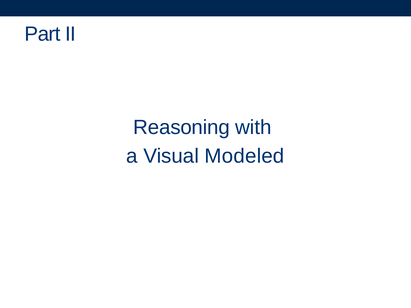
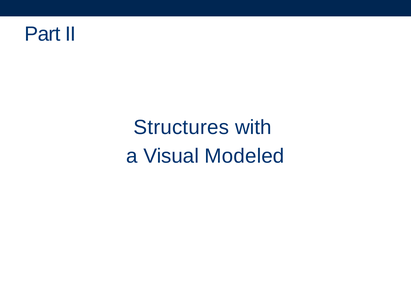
Reasoning: Reasoning -> Structures
